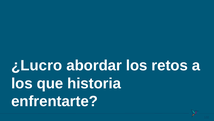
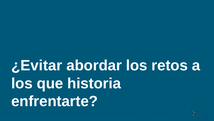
¿Lucro: ¿Lucro -> ¿Evitar
